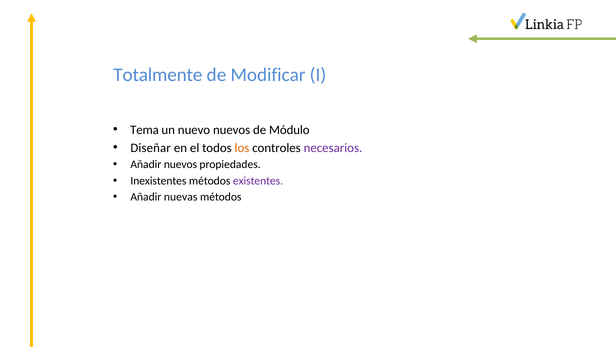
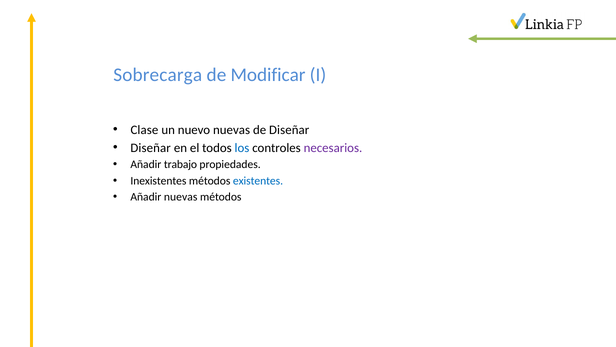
Totalmente: Totalmente -> Sobrecarga
Tema: Tema -> Clase
nuevo nuevos: nuevos -> nuevas
de Módulo: Módulo -> Diseñar
los colour: orange -> blue
Añadir nuevos: nuevos -> trabajo
existentes colour: purple -> blue
